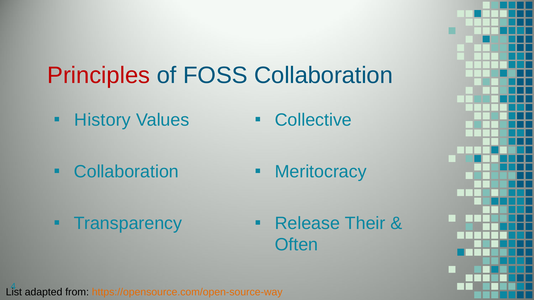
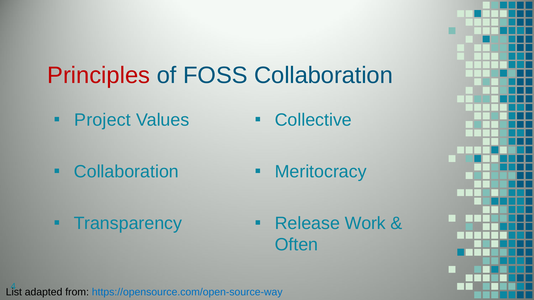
History: History -> Project
Their: Their -> Work
https://opensource.com/open-source-way colour: orange -> blue
